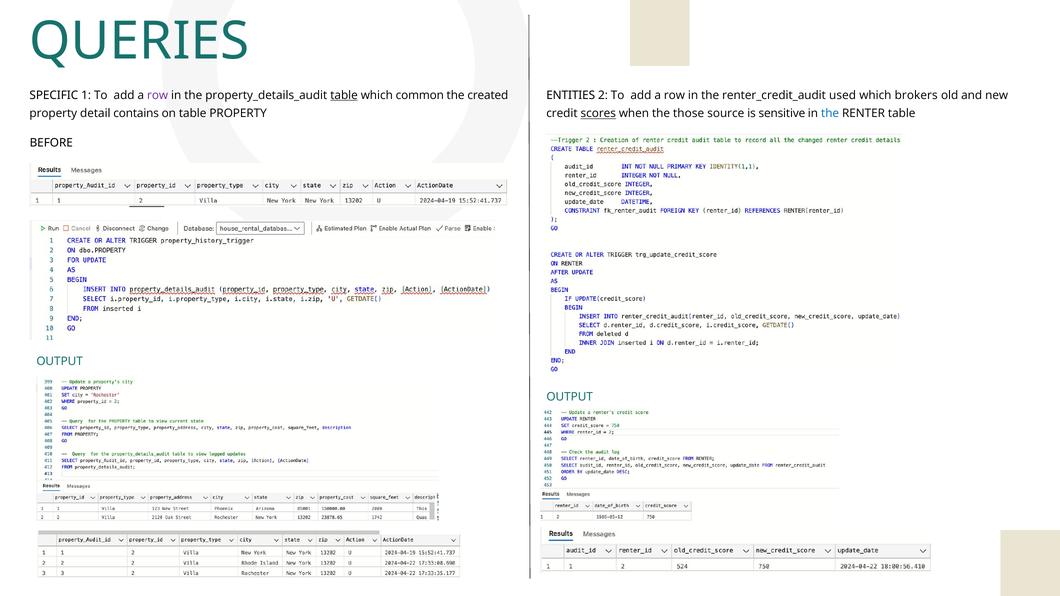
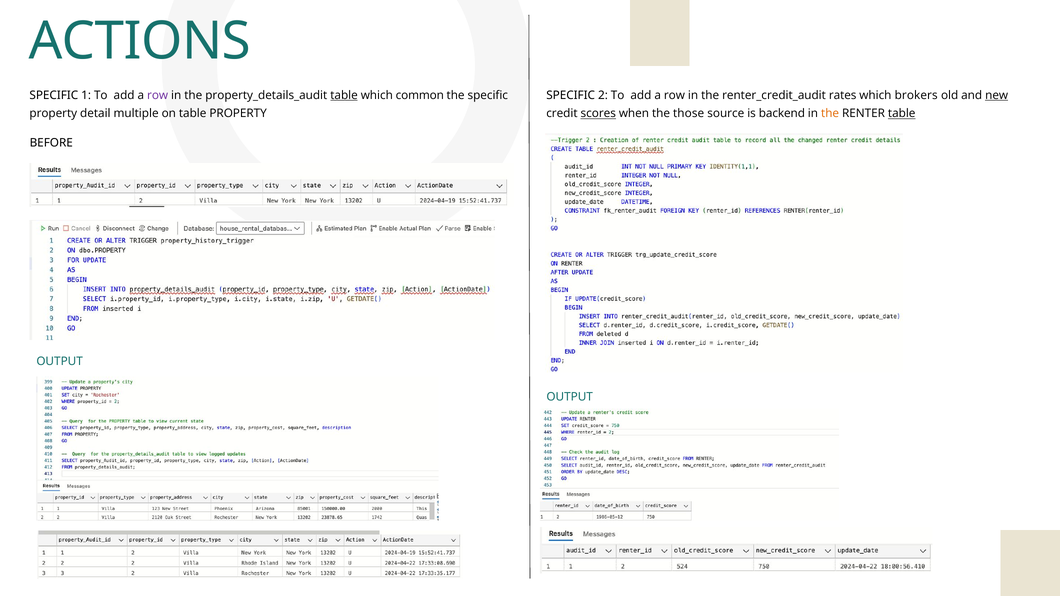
QUERIES: QUERIES -> ACTIONS
the created: created -> specific
ENTITIES at (571, 95): ENTITIES -> SPECIFIC
used: used -> rates
new underline: none -> present
contains: contains -> multiple
sensitive: sensitive -> backend
the at (830, 114) colour: blue -> orange
table at (902, 114) underline: none -> present
